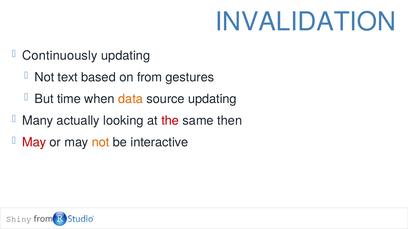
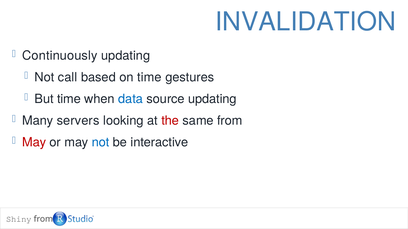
text: text -> call
on from: from -> time
data colour: orange -> blue
actually: actually -> servers
same then: then -> from
not at (101, 142) colour: orange -> blue
